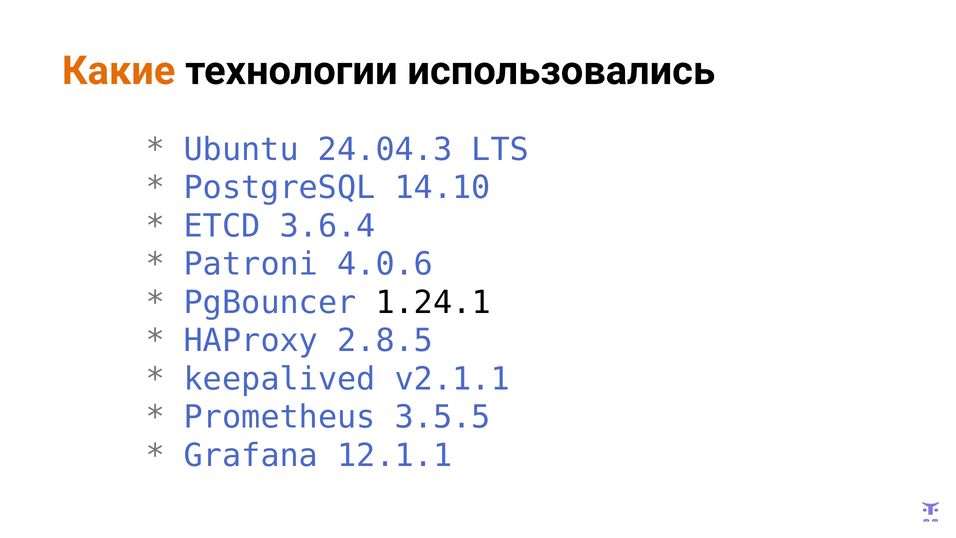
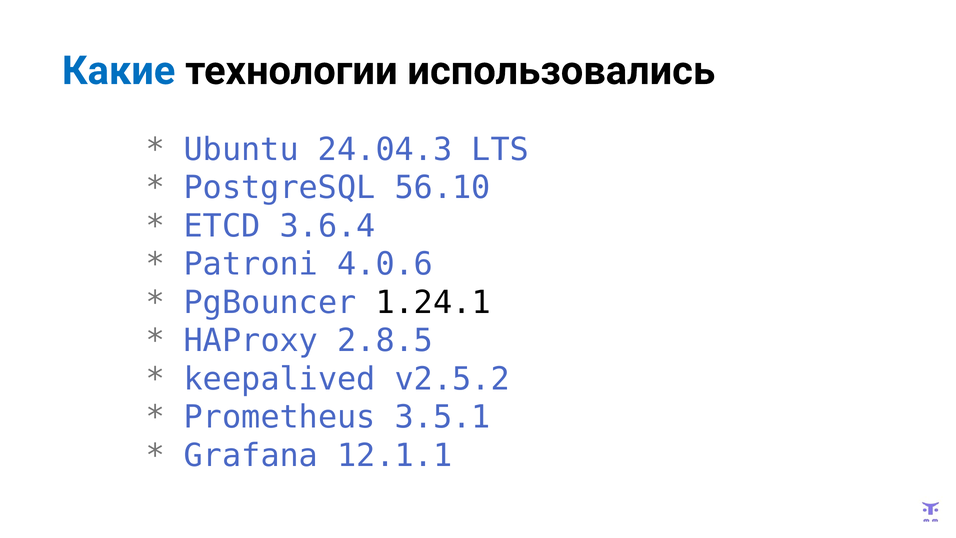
Какие colour: orange -> blue
14.10: 14.10 -> 56.10
v2.1.1: v2.1.1 -> v2.5.2
3.5.5: 3.5.5 -> 3.5.1
